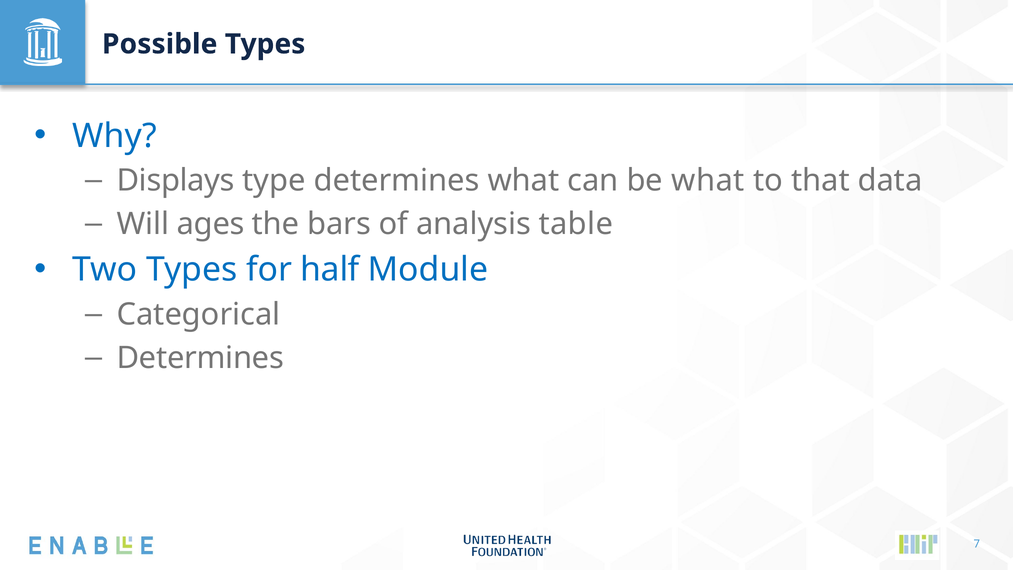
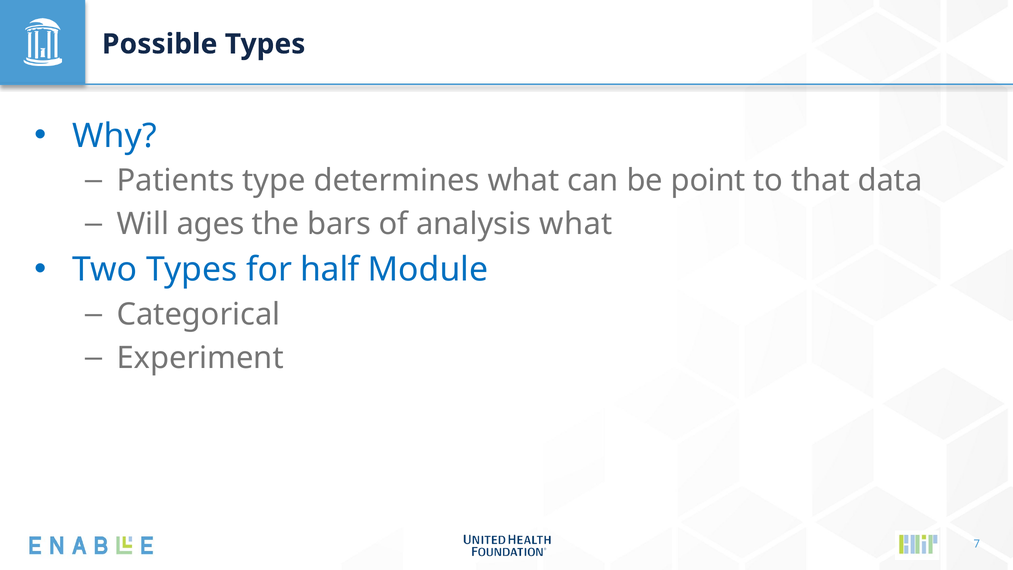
Displays: Displays -> Patients
be what: what -> point
analysis table: table -> what
Determines at (200, 358): Determines -> Experiment
